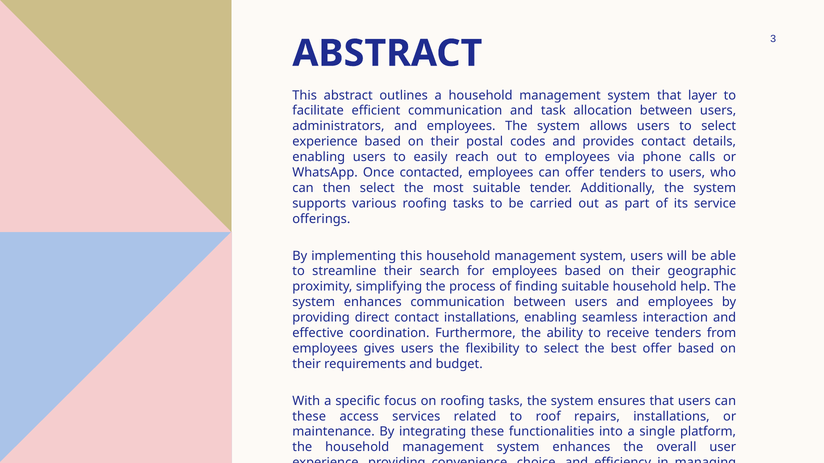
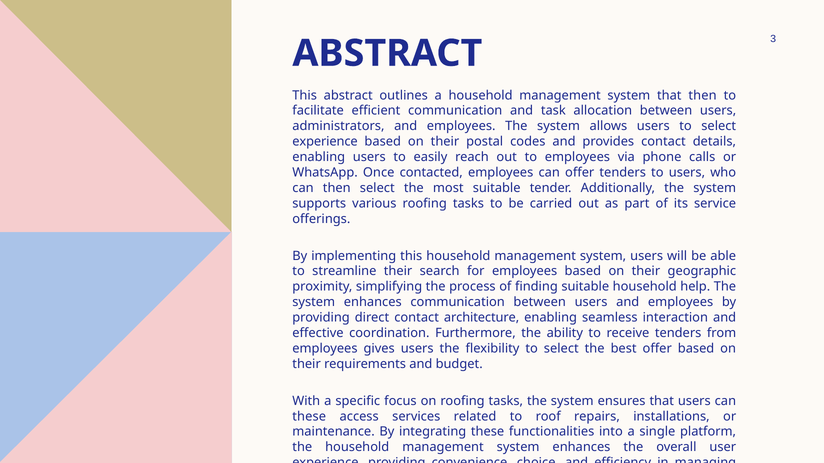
that layer: layer -> then
contact installations: installations -> architecture
